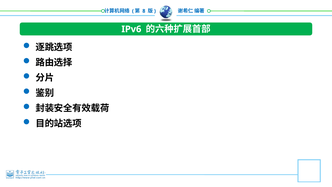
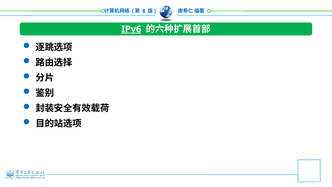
IPv6 underline: none -> present
